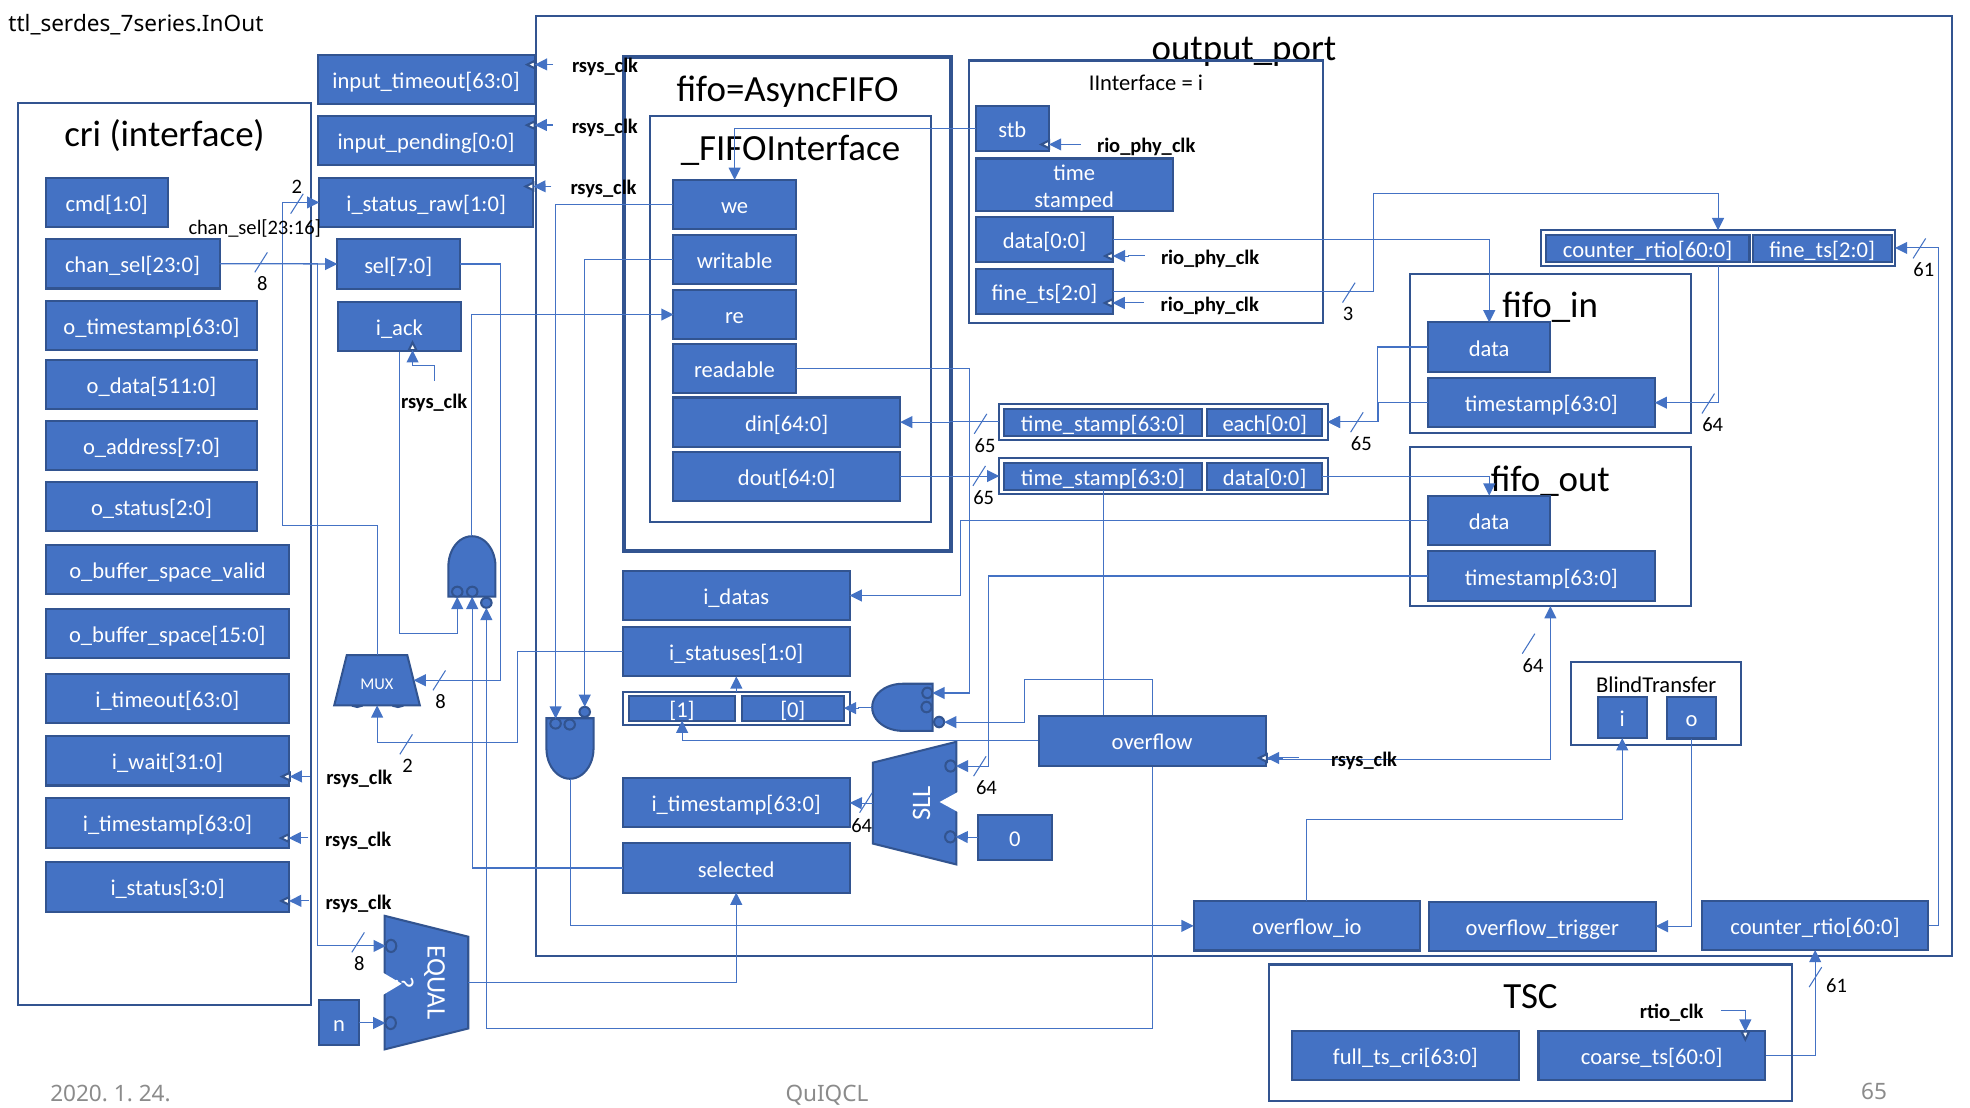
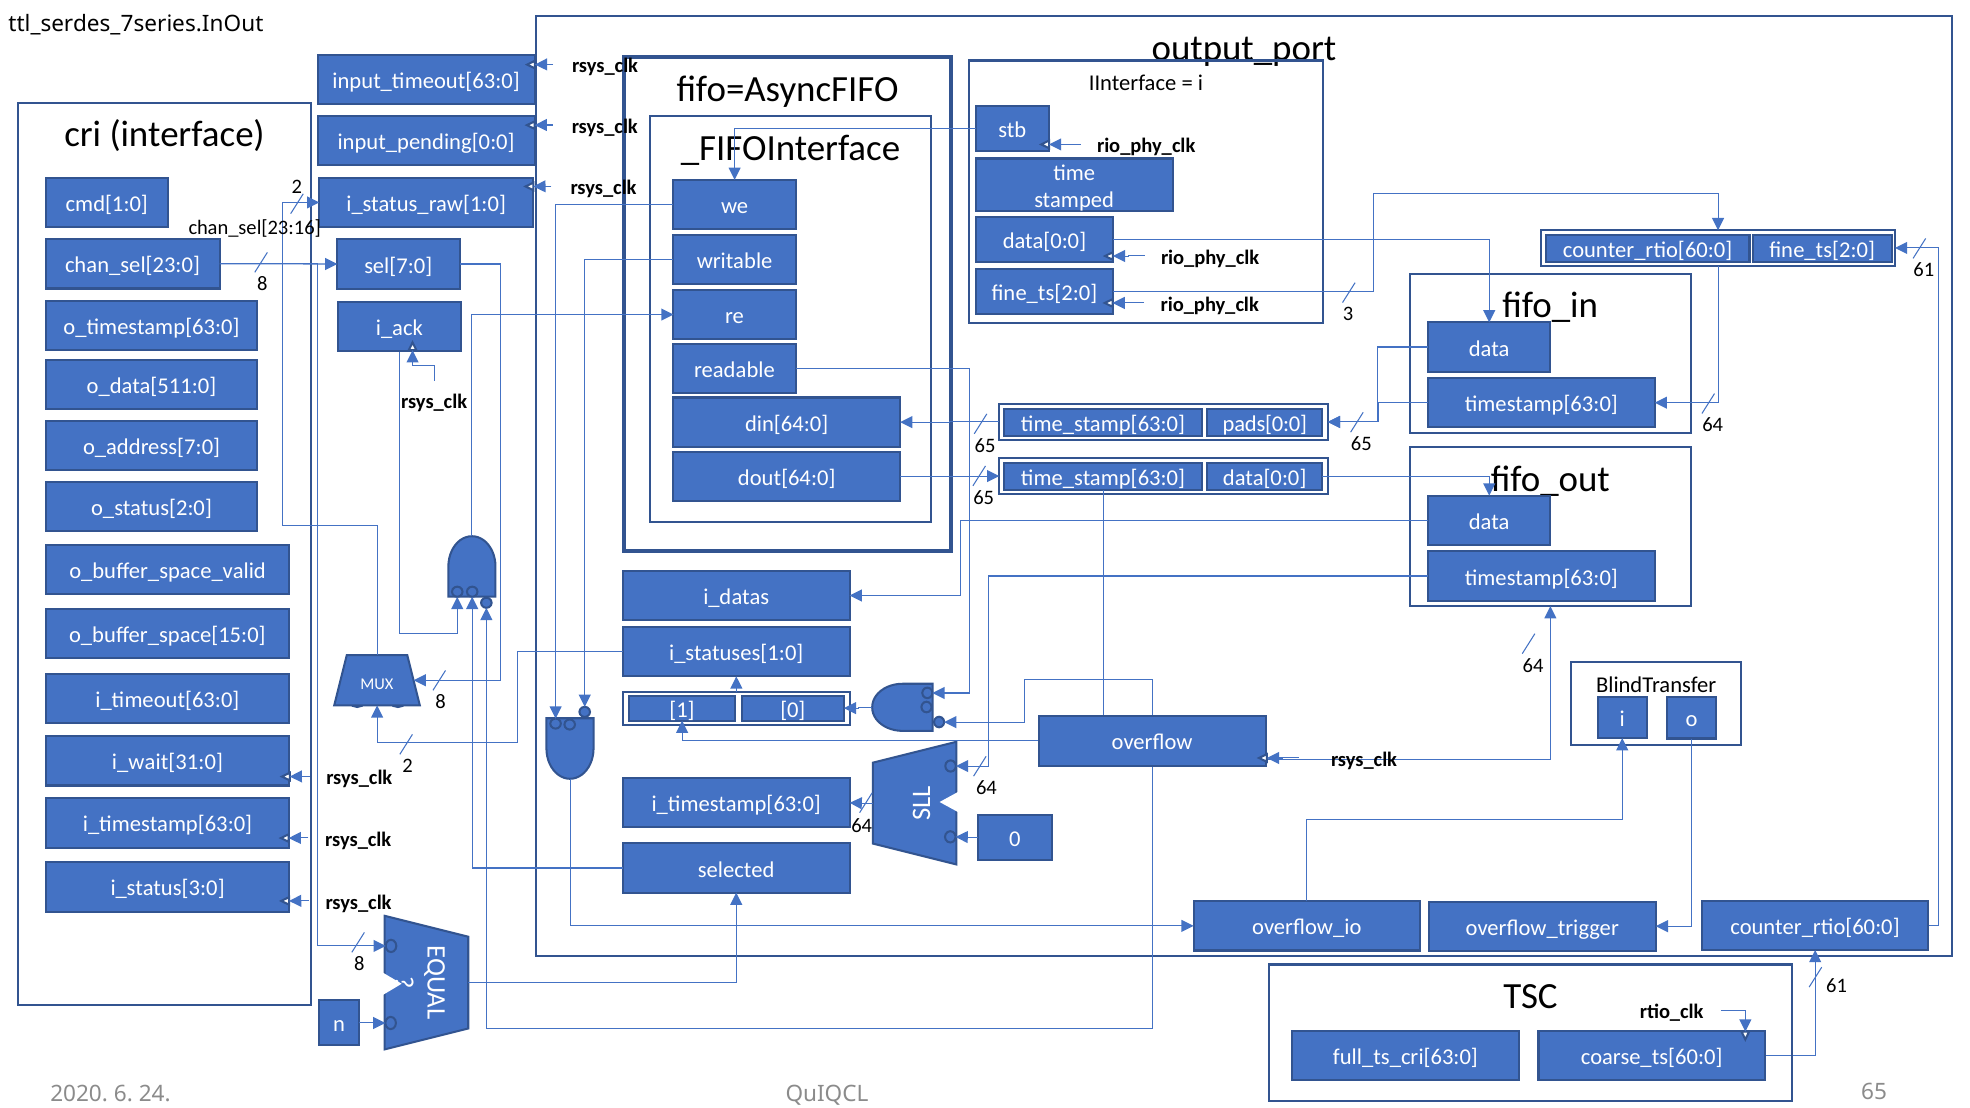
each[0:0: each[0:0 -> pads[0:0
2020 1: 1 -> 6
